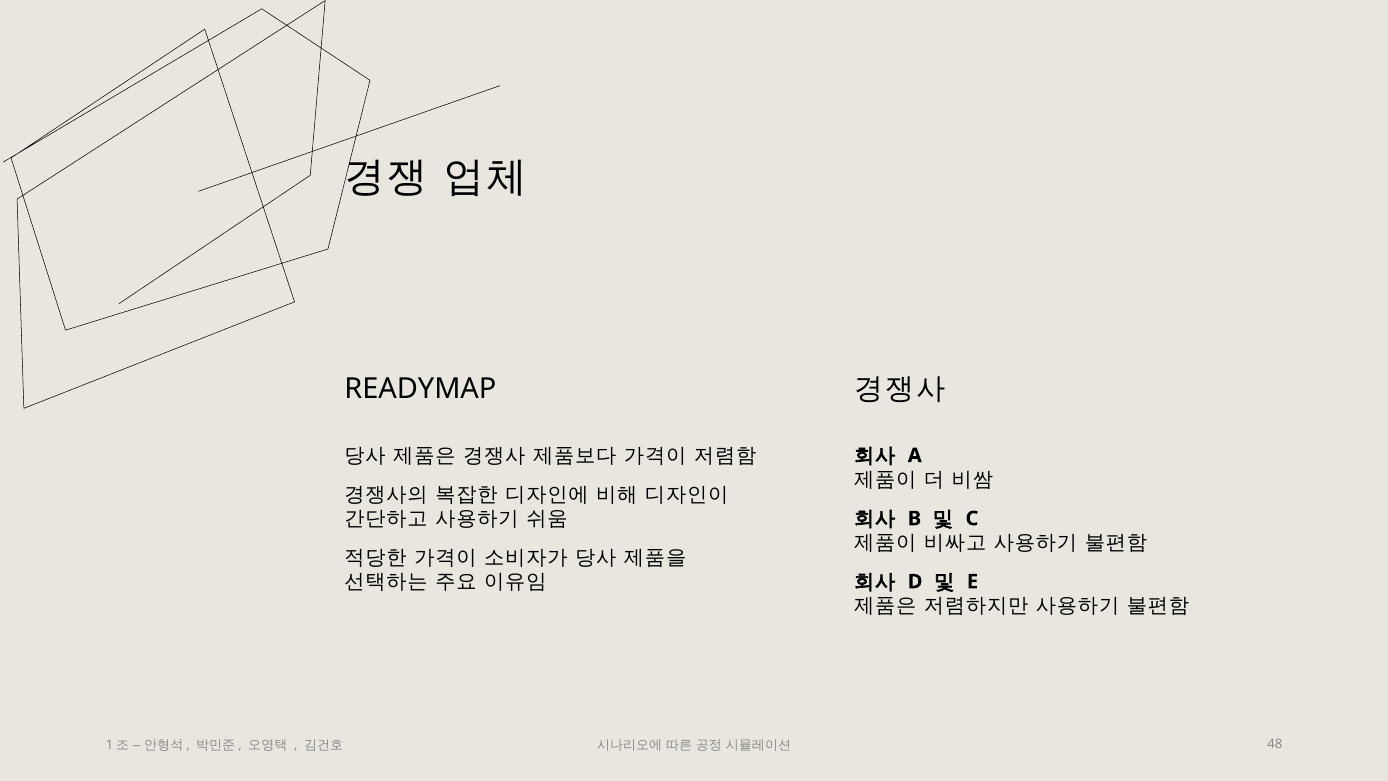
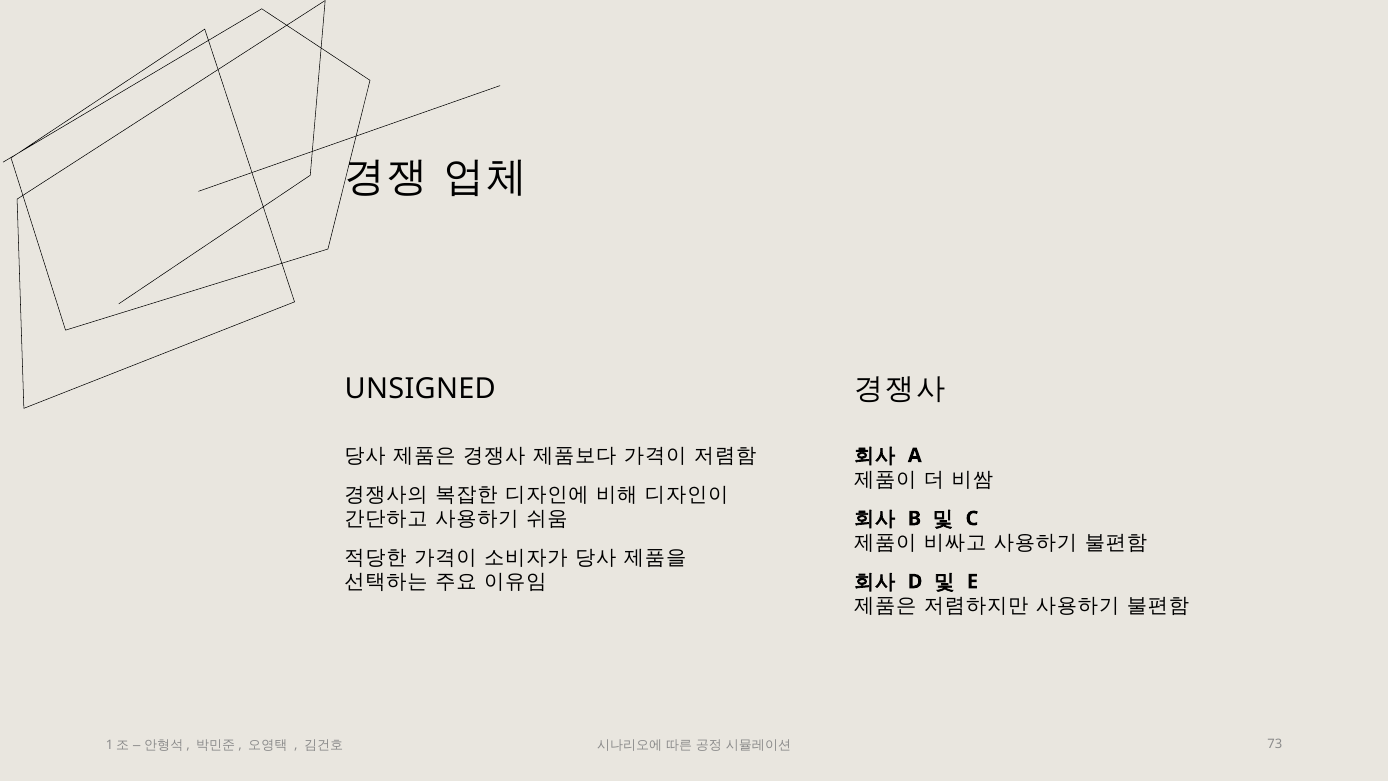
READYMAP: READYMAP -> UNSIGNED
48: 48 -> 73
